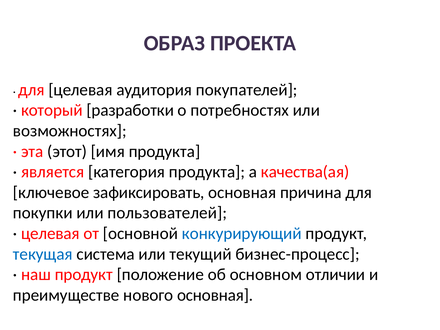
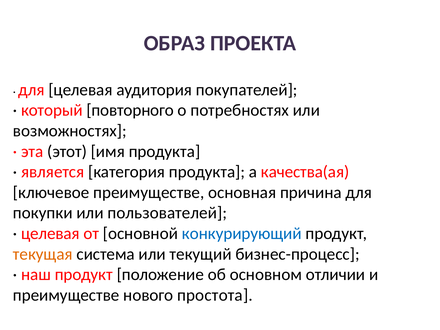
разработки: разработки -> повторного
ключевое зафиксировать: зафиксировать -> преимуществе
текущая colour: blue -> orange
нового основная: основная -> простота
